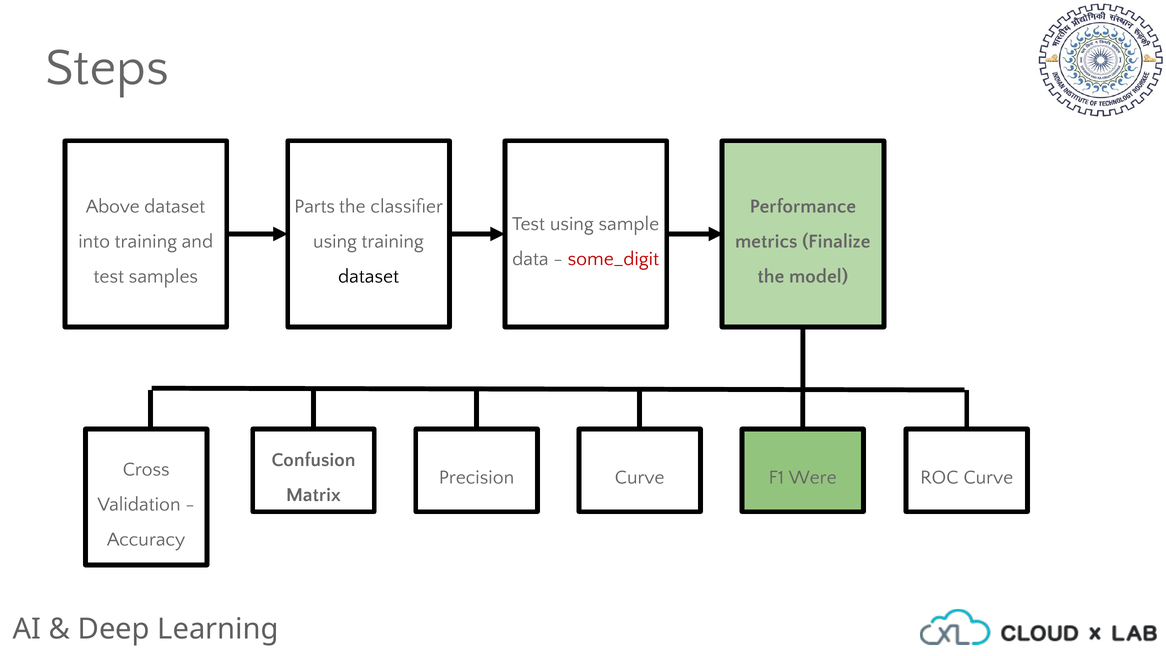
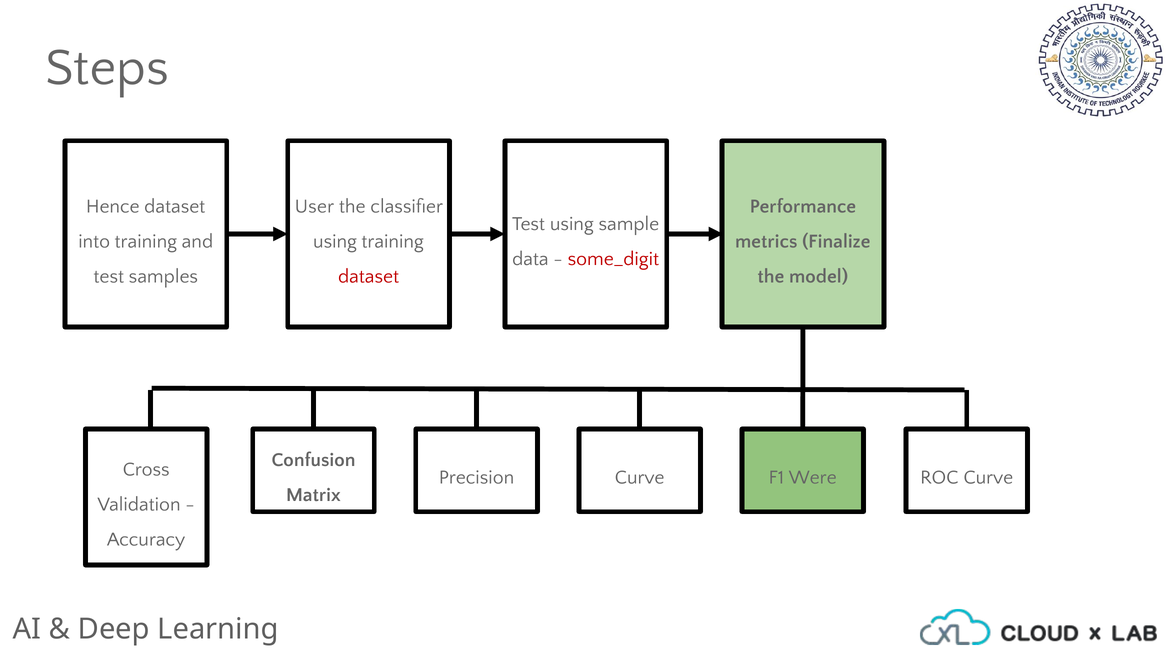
Above: Above -> Hence
Parts: Parts -> User
dataset at (369, 276) colour: black -> red
